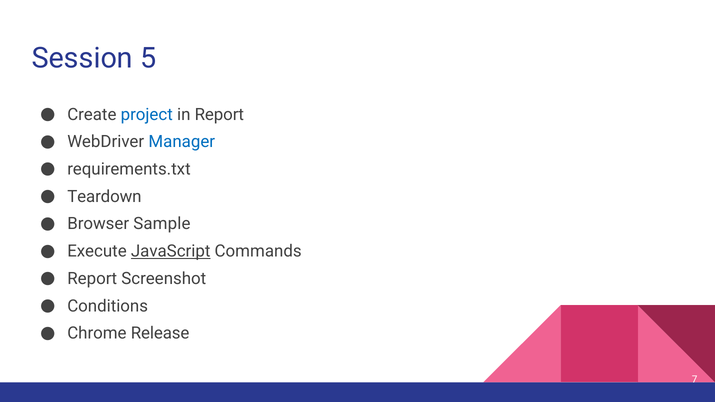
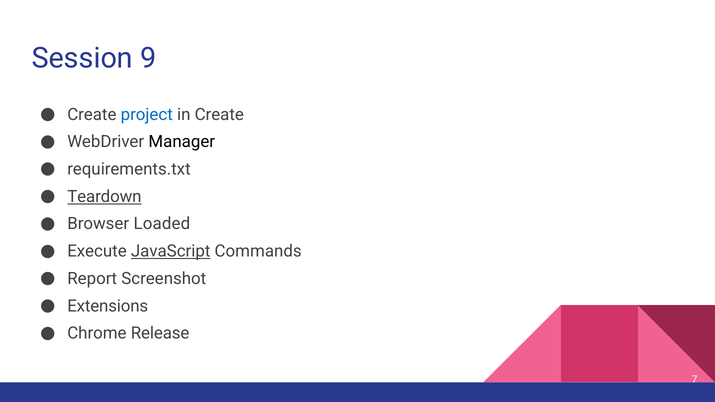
5: 5 -> 9
in Report: Report -> Create
Manager colour: blue -> black
Teardown underline: none -> present
Sample: Sample -> Loaded
Conditions: Conditions -> Extensions
